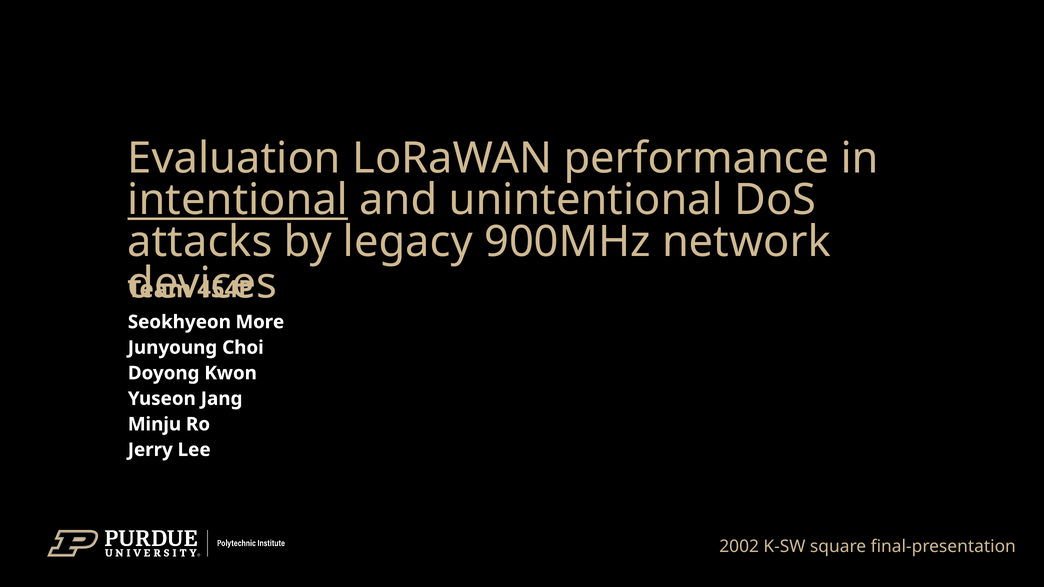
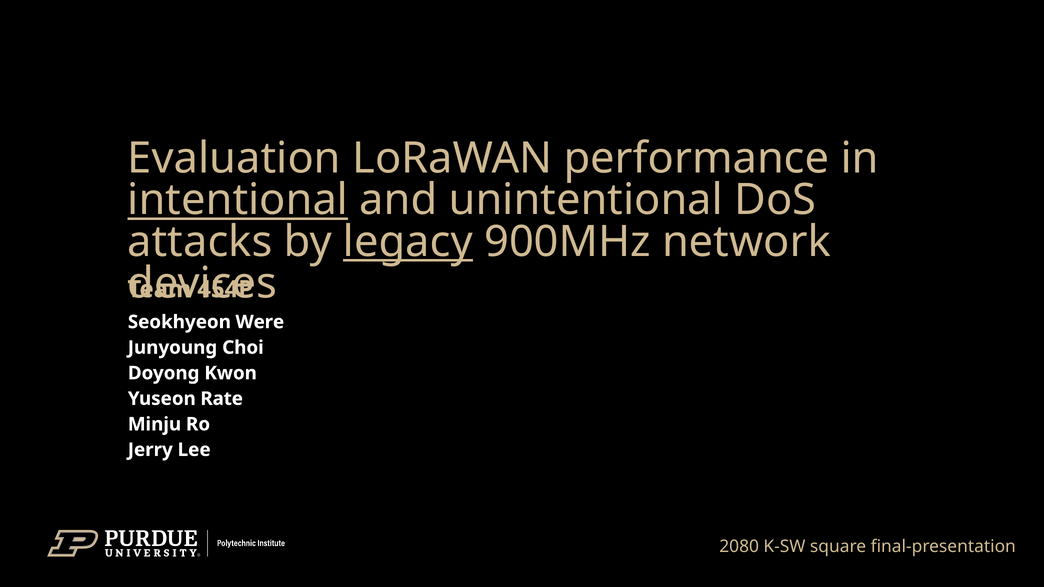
legacy underline: none -> present
More: More -> Were
Jang: Jang -> Rate
2002: 2002 -> 2080
